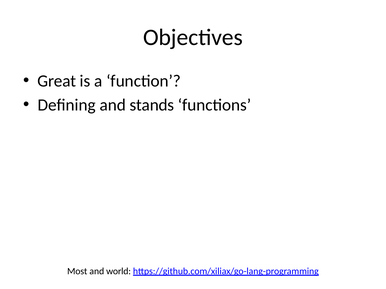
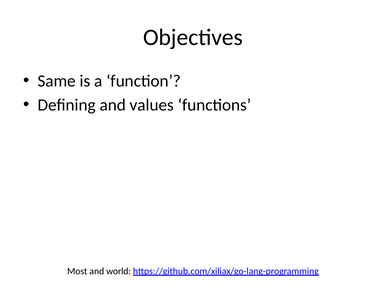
Great: Great -> Same
stands: stands -> values
